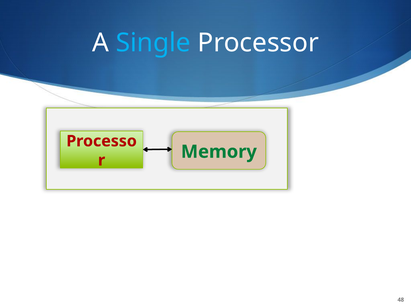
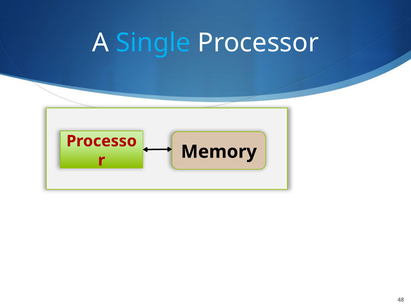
Memory colour: green -> black
